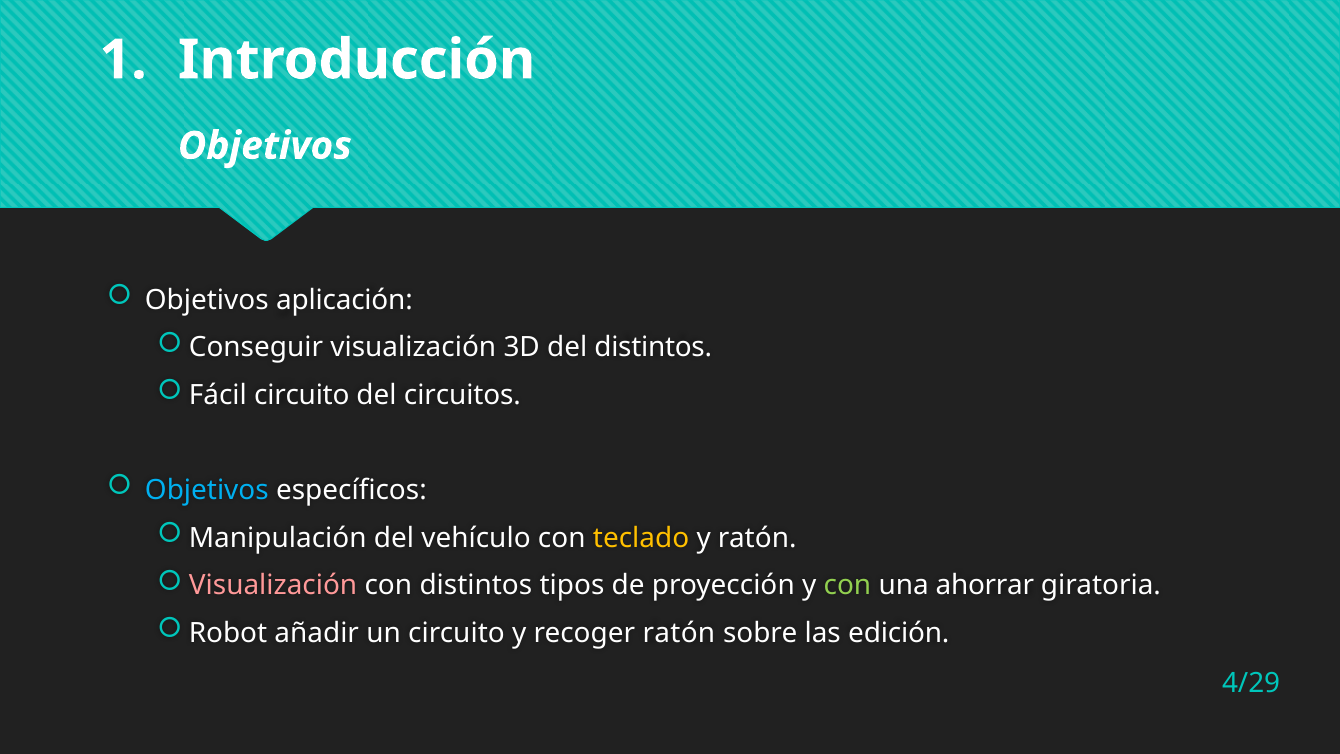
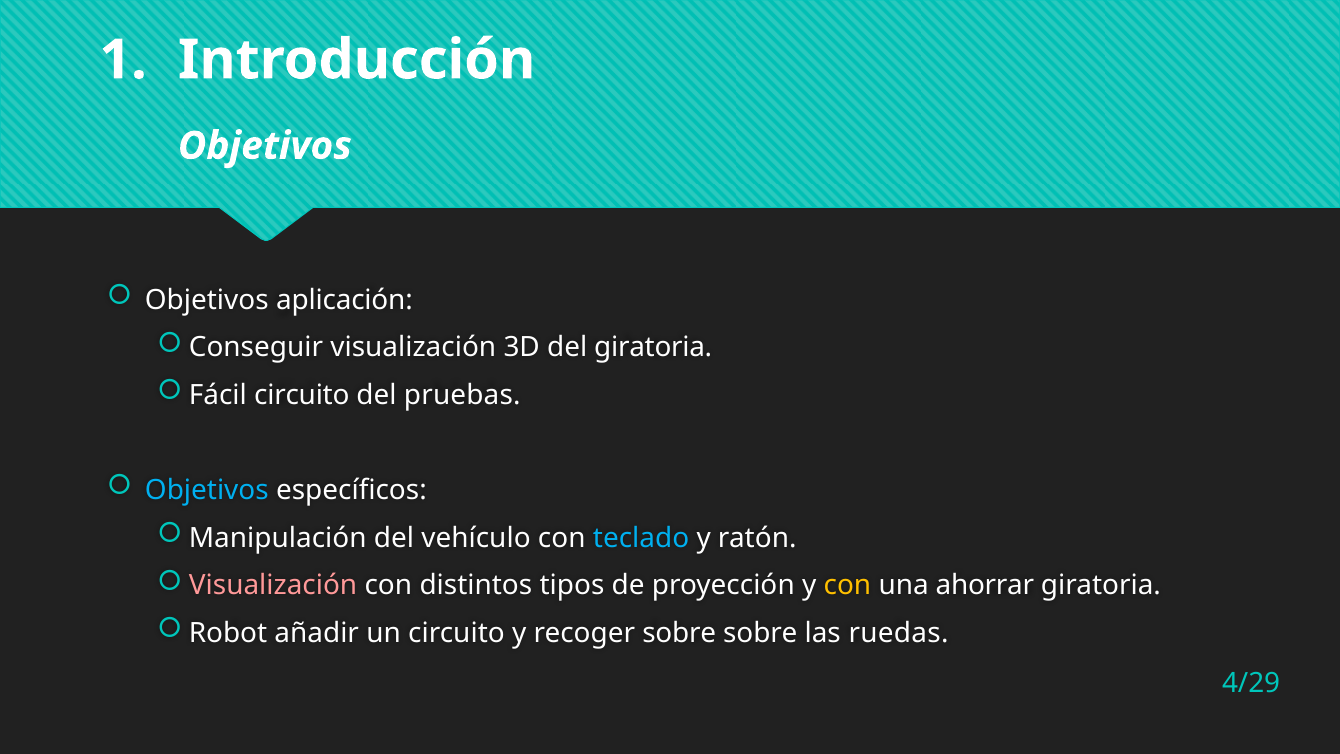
del distintos: distintos -> giratoria
circuitos: circuitos -> pruebas
teclado colour: yellow -> light blue
con at (847, 585) colour: light green -> yellow
recoger ratón: ratón -> sobre
edición: edición -> ruedas
